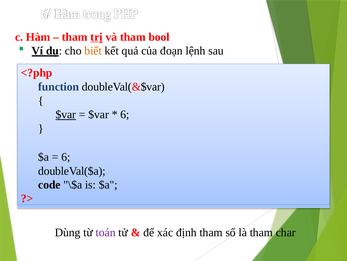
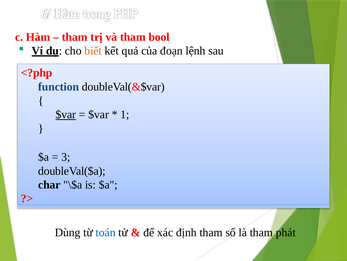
trị underline: present -> none
6 at (125, 114): 6 -> 1
6 at (66, 157): 6 -> 3
code: code -> char
toán colour: purple -> blue
char: char -> phát
